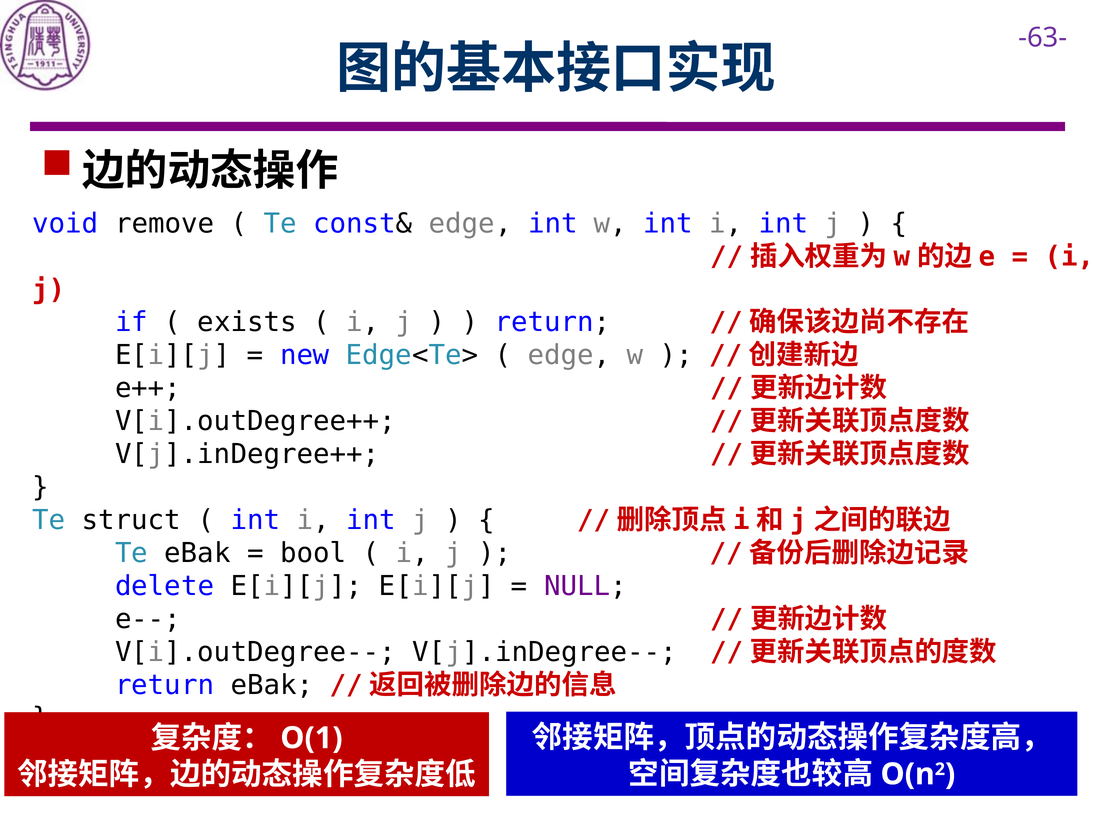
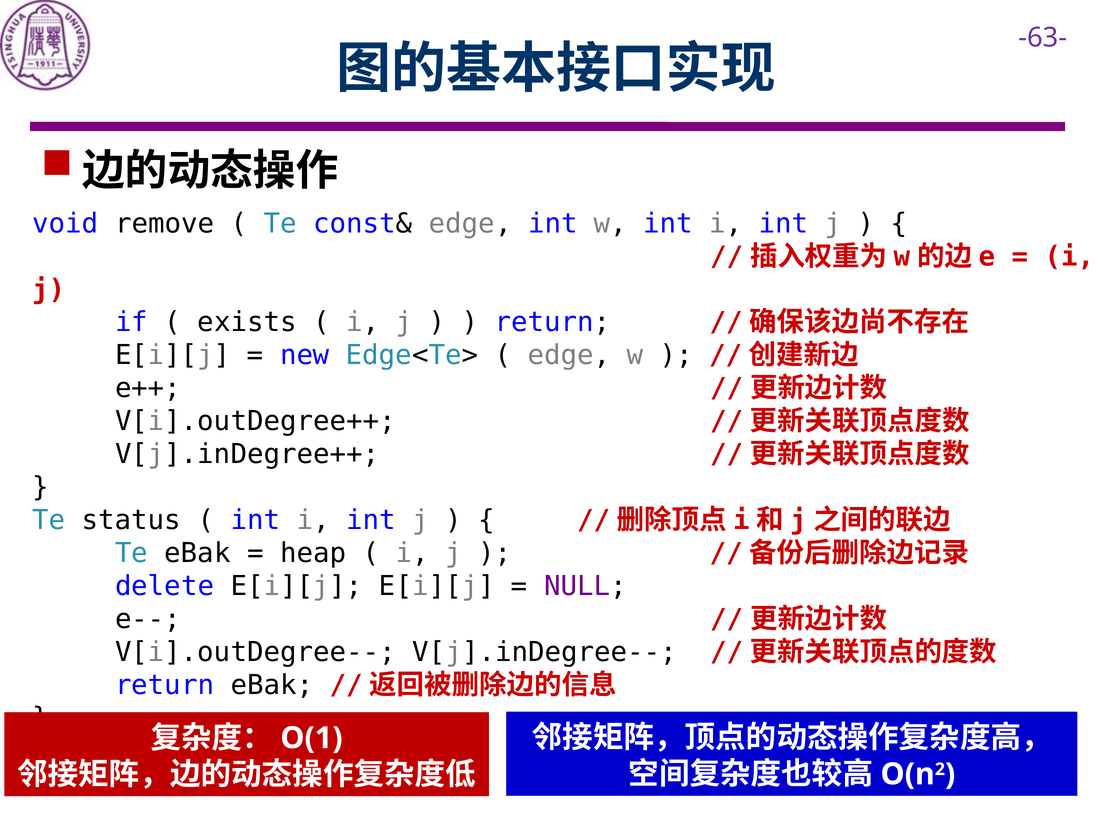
struct: struct -> status
bool: bool -> heap
